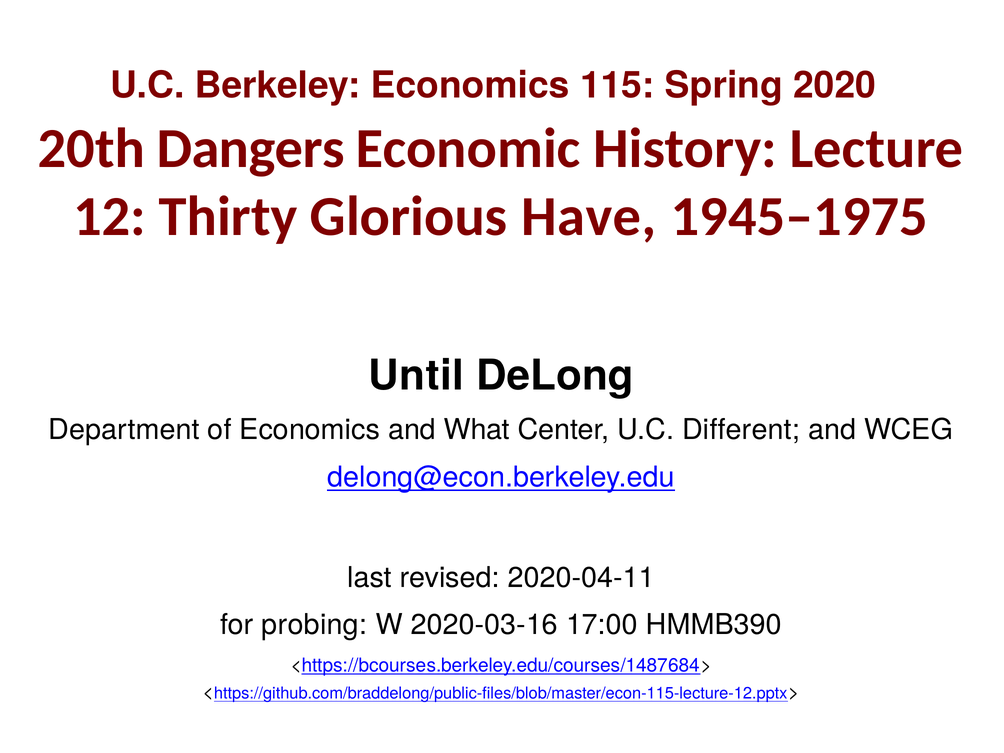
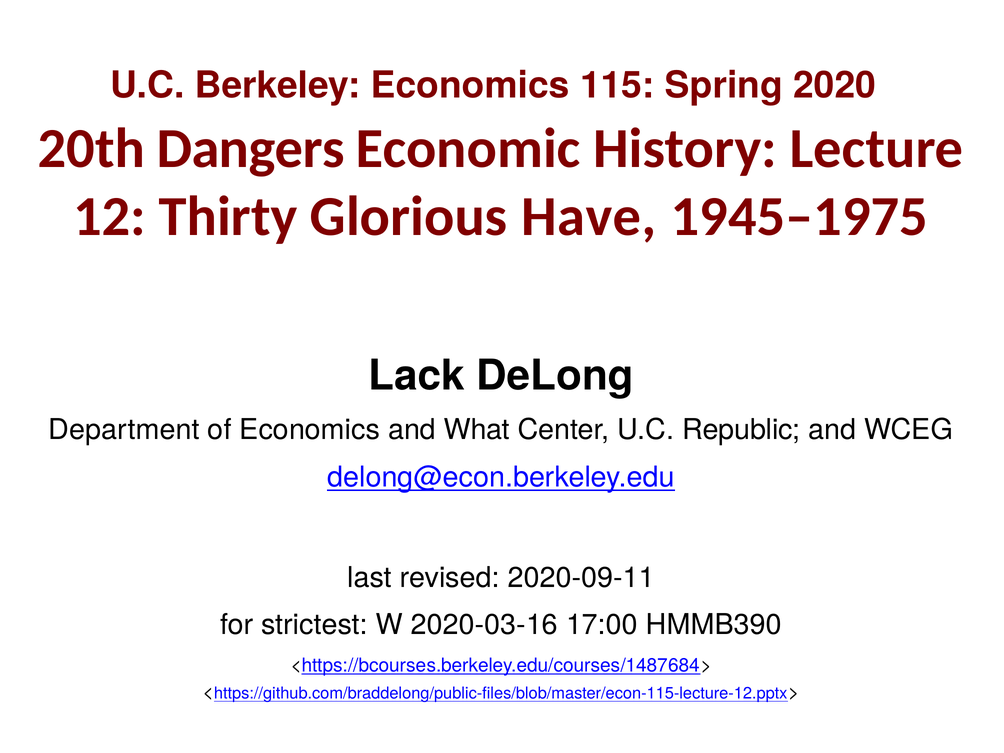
Until: Until -> Lack
Different: Different -> Republic
2020-04-11: 2020-04-11 -> 2020-09-11
probing: probing -> strictest
